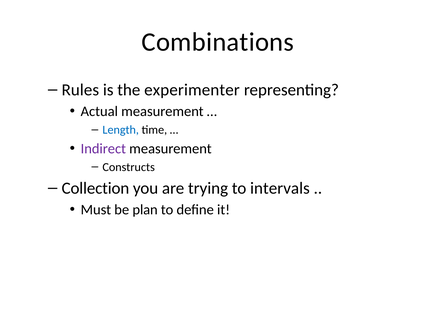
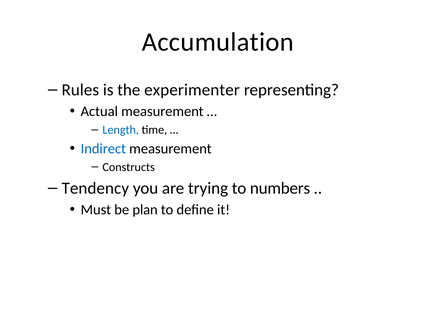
Combinations: Combinations -> Accumulation
Indirect colour: purple -> blue
Collection: Collection -> Tendency
intervals: intervals -> numbers
